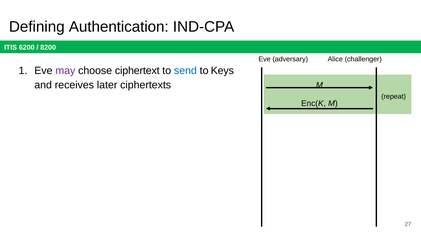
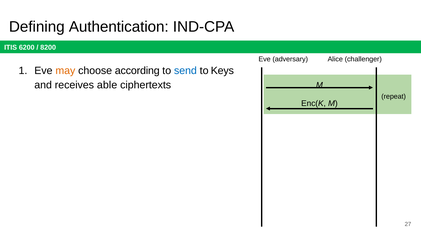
may colour: purple -> orange
ciphertext: ciphertext -> according
later: later -> able
